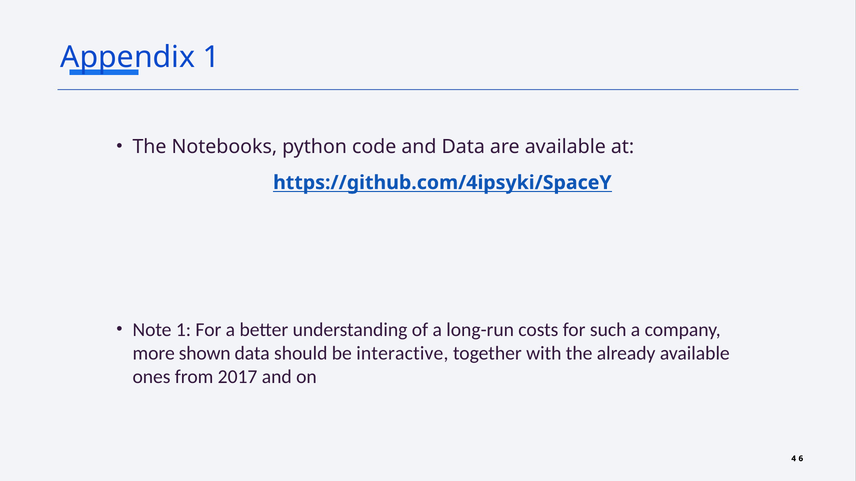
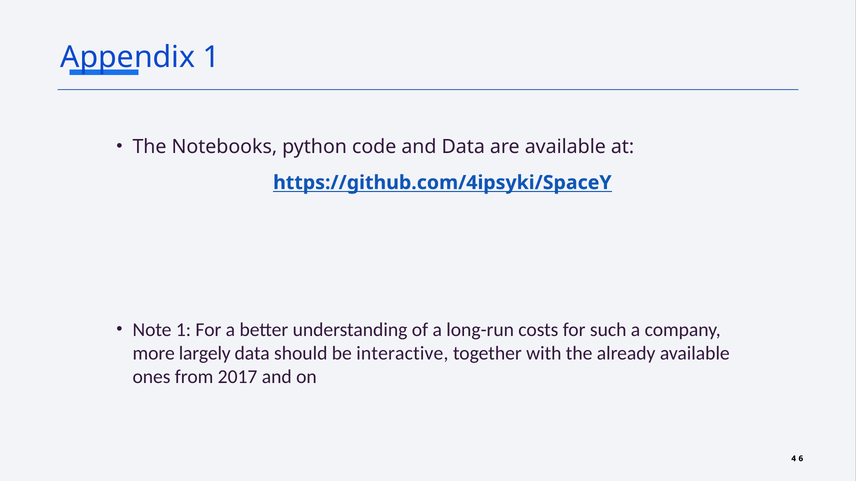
shown: shown -> largely
